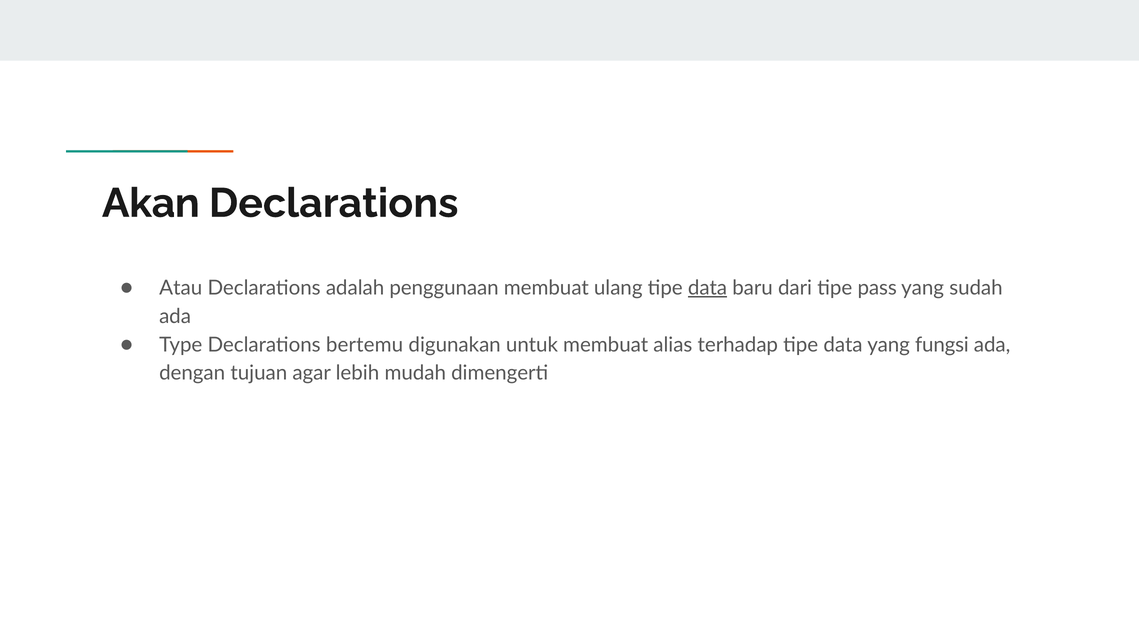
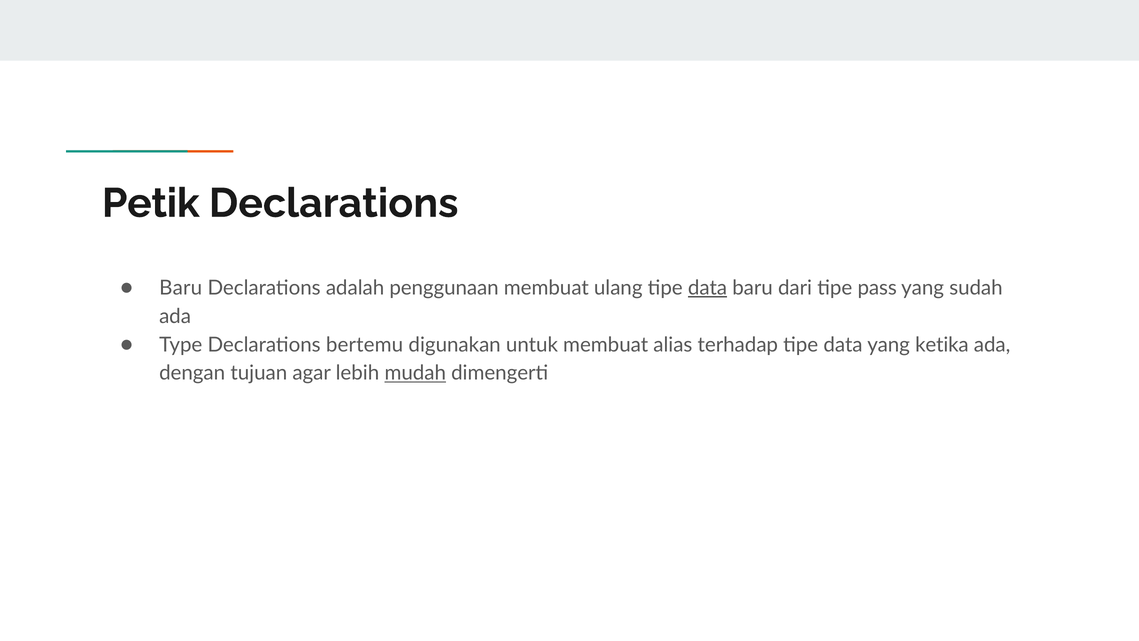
Akan: Akan -> Petik
Atau at (181, 288): Atau -> Baru
fungsi: fungsi -> ketika
mudah underline: none -> present
